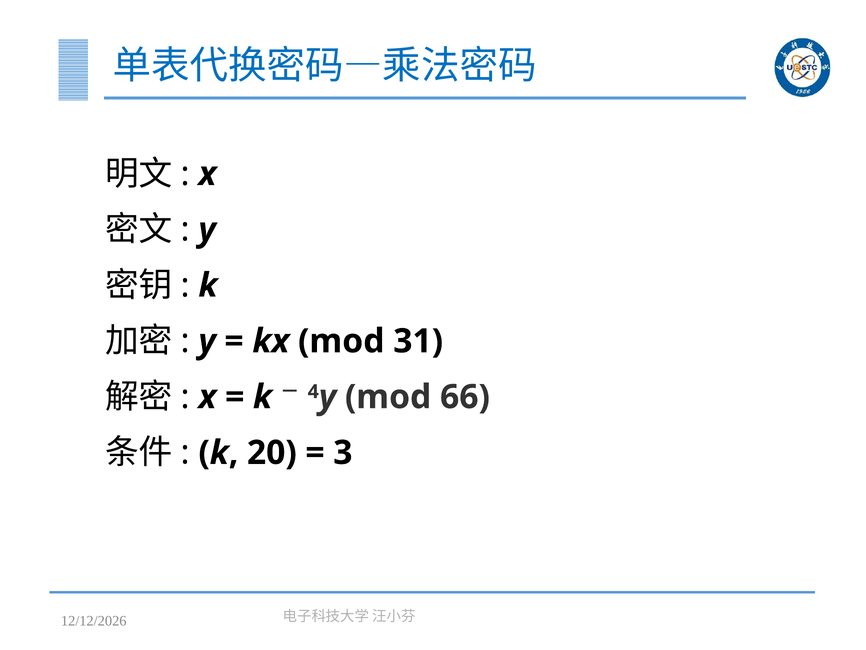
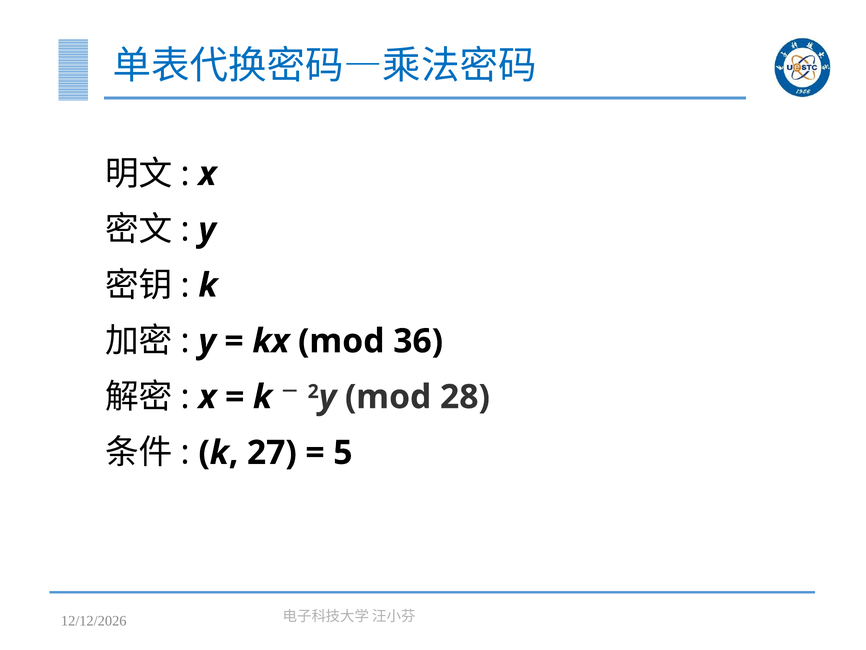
31: 31 -> 36
4: 4 -> 2
66: 66 -> 28
20: 20 -> 27
3: 3 -> 5
